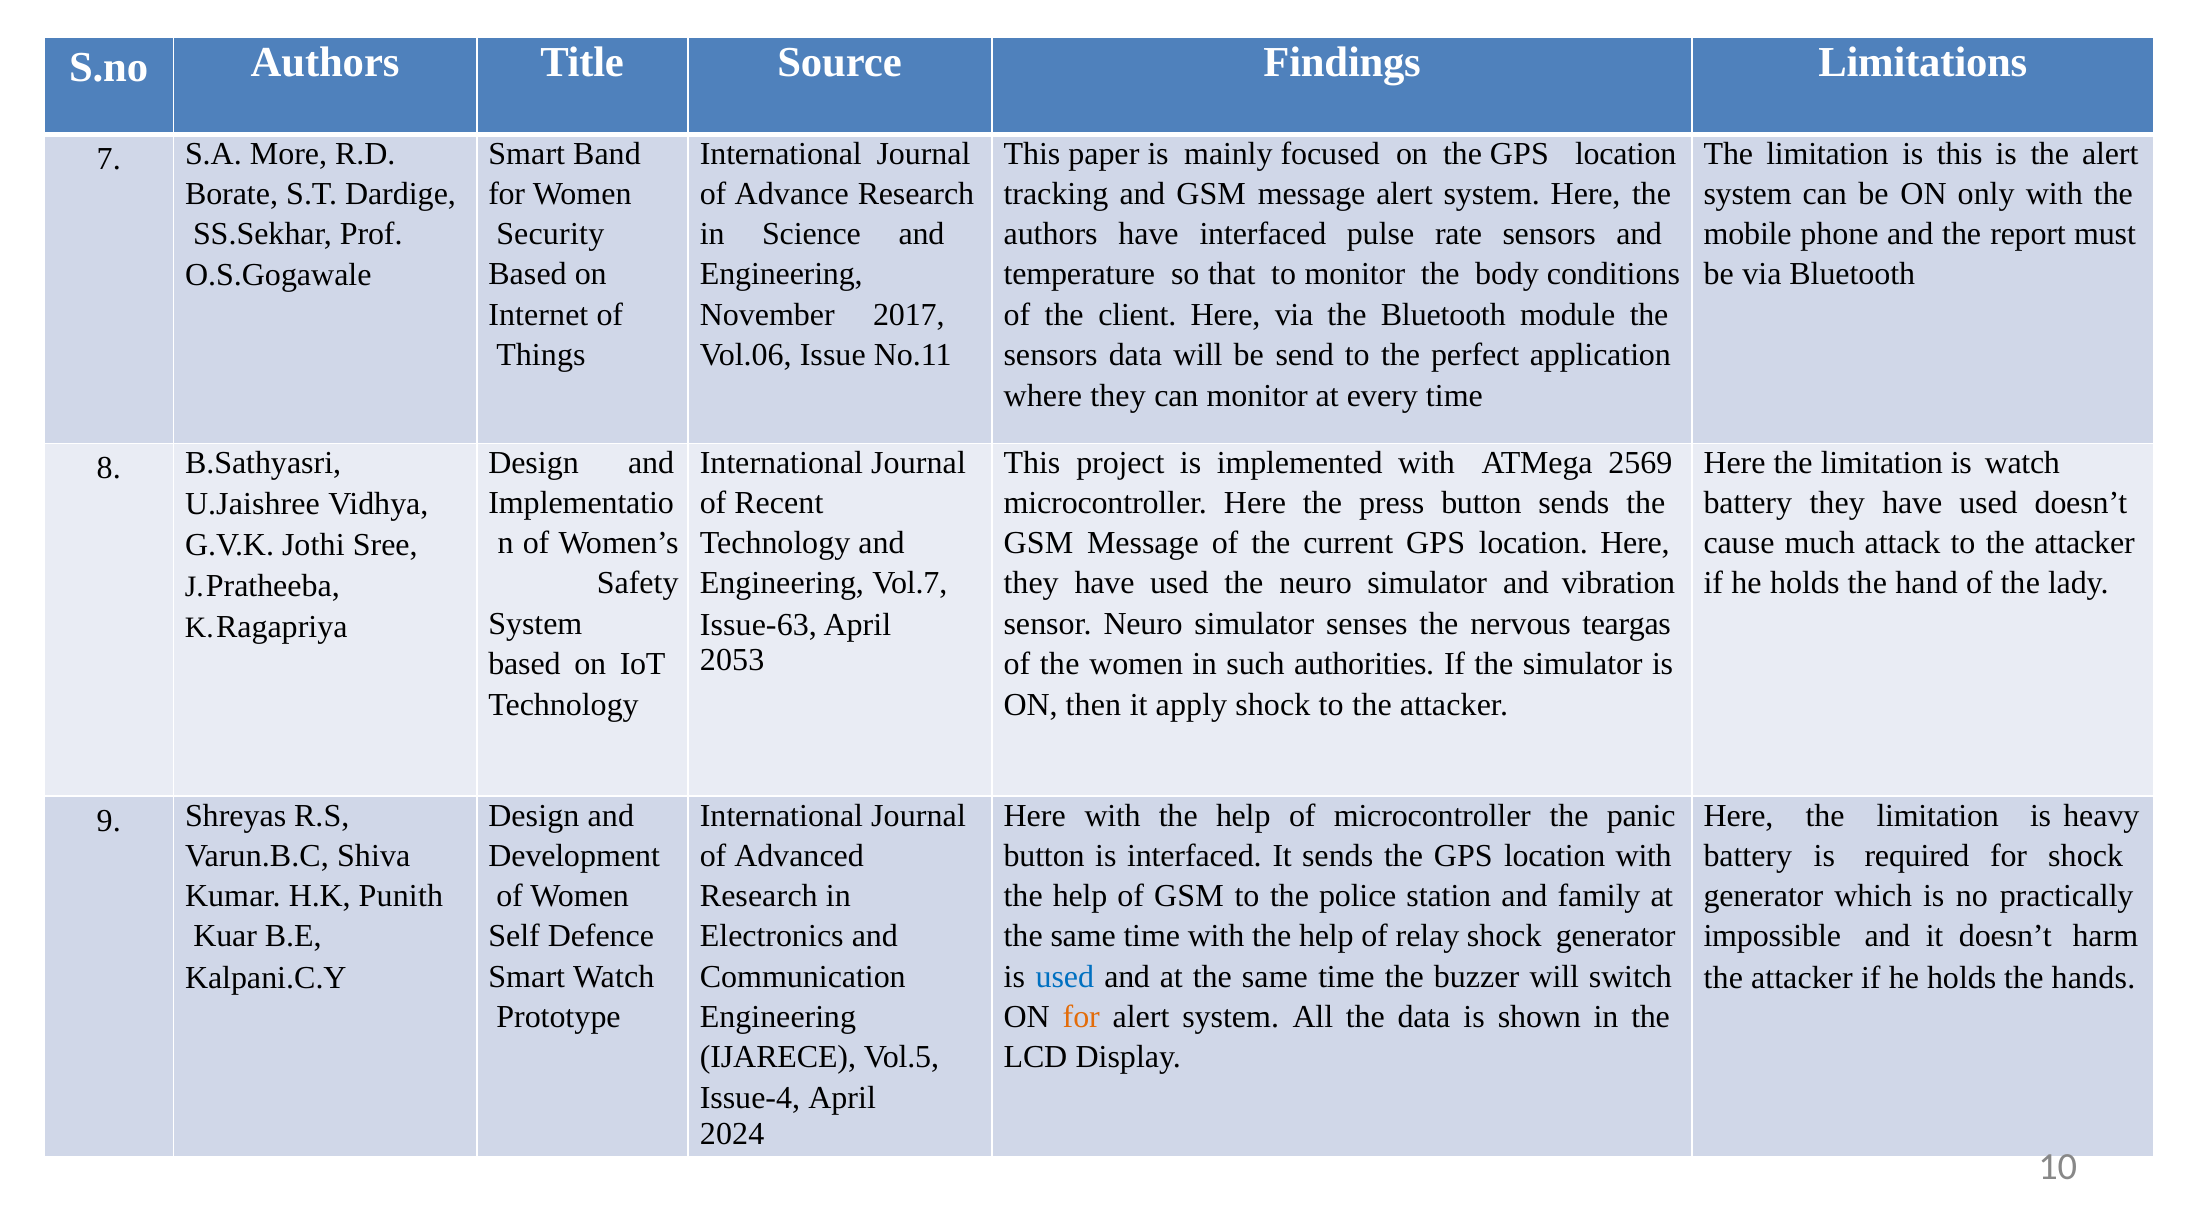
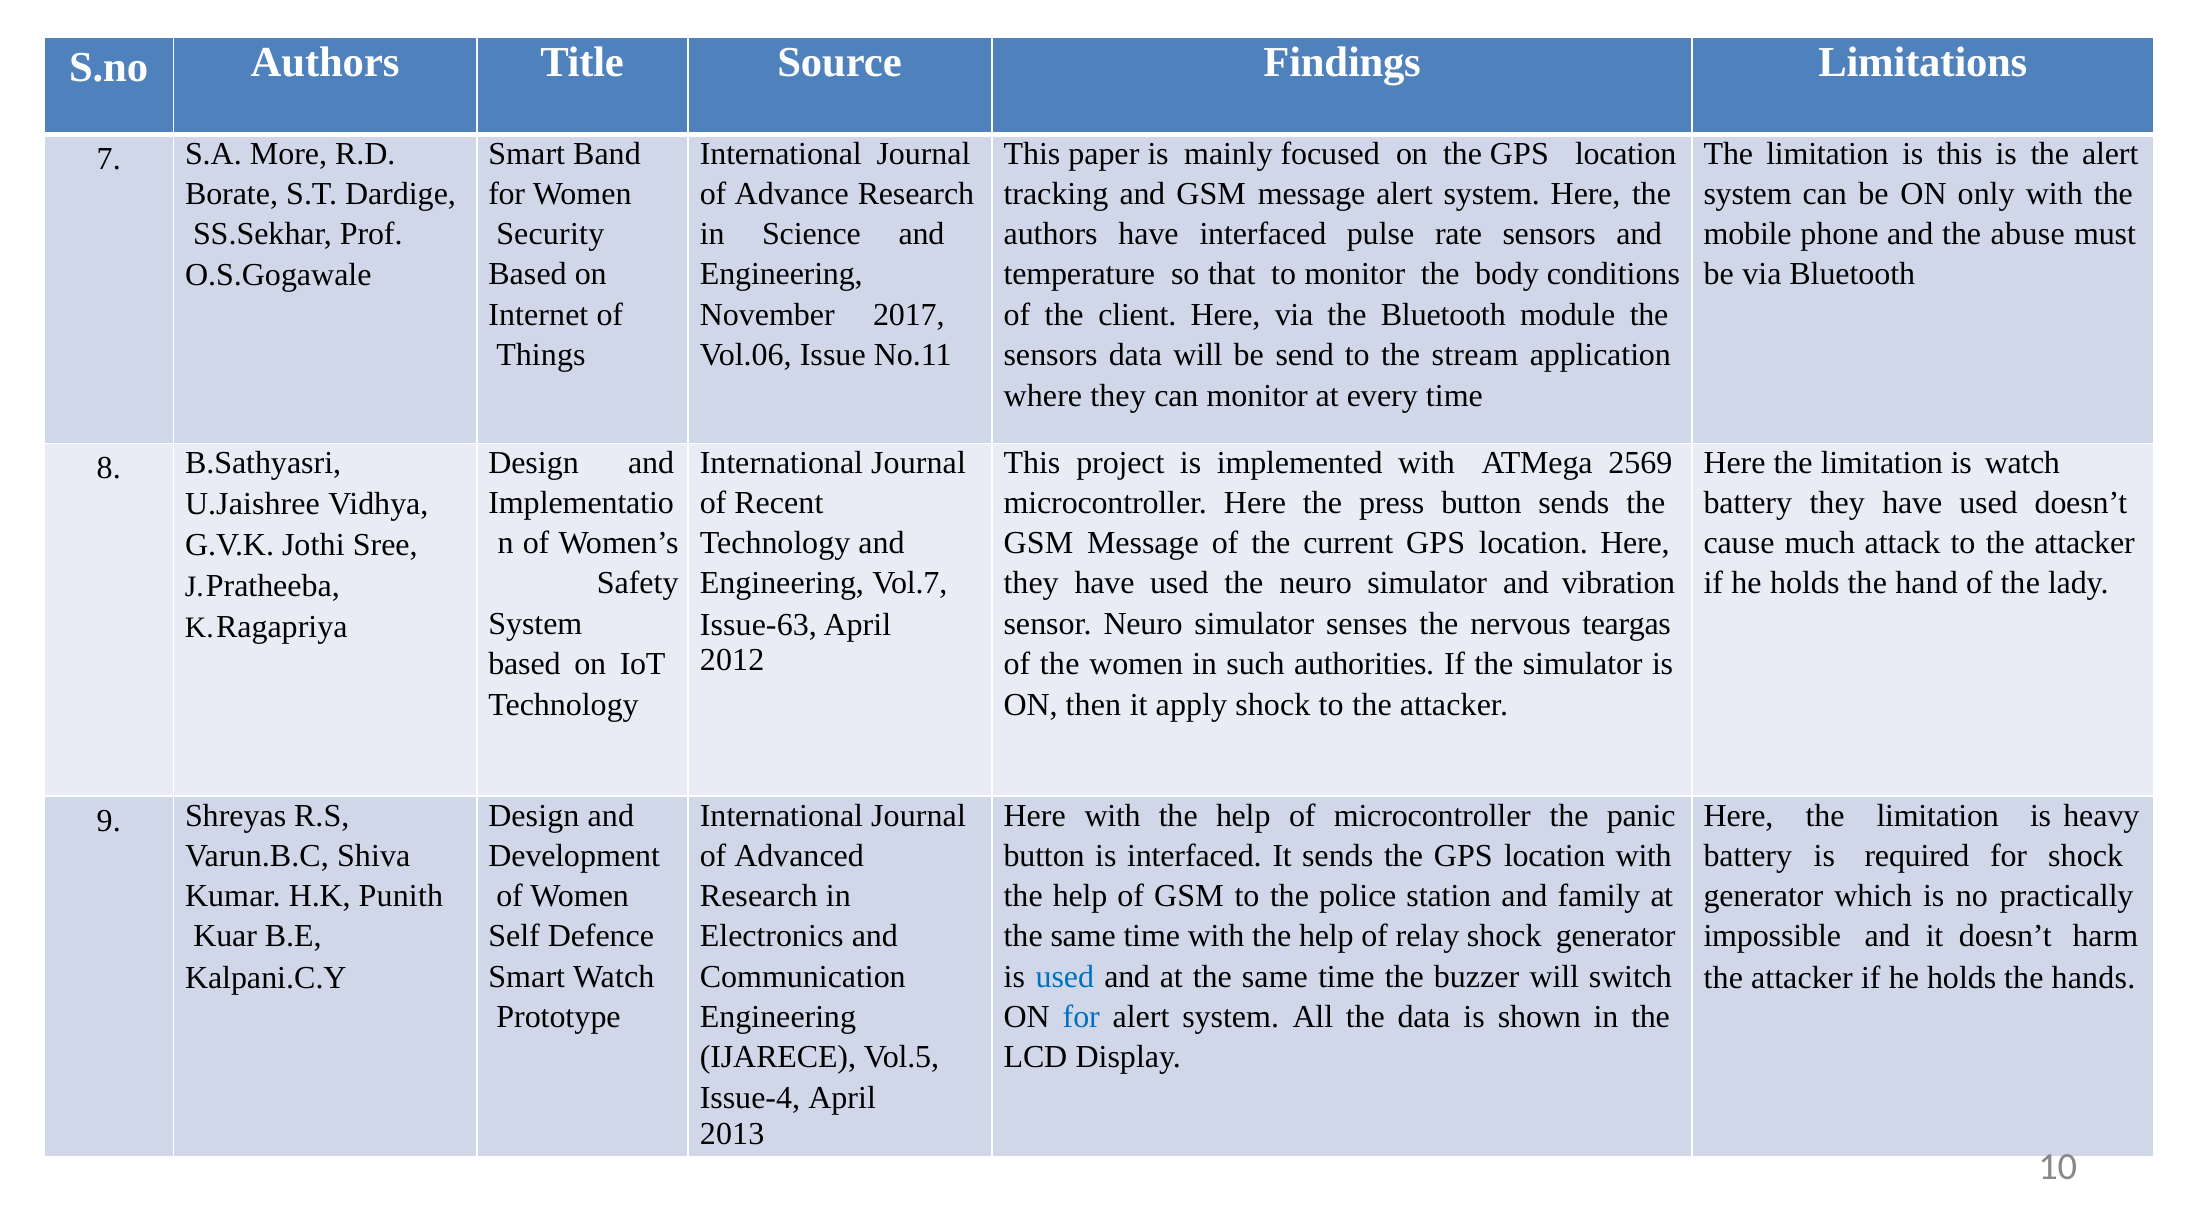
report: report -> abuse
perfect: perfect -> stream
2053: 2053 -> 2012
for at (1081, 1017) colour: orange -> blue
2024: 2024 -> 2013
